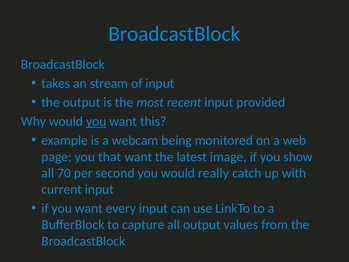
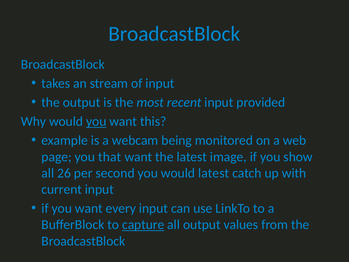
70: 70 -> 26
would really: really -> latest
capture underline: none -> present
